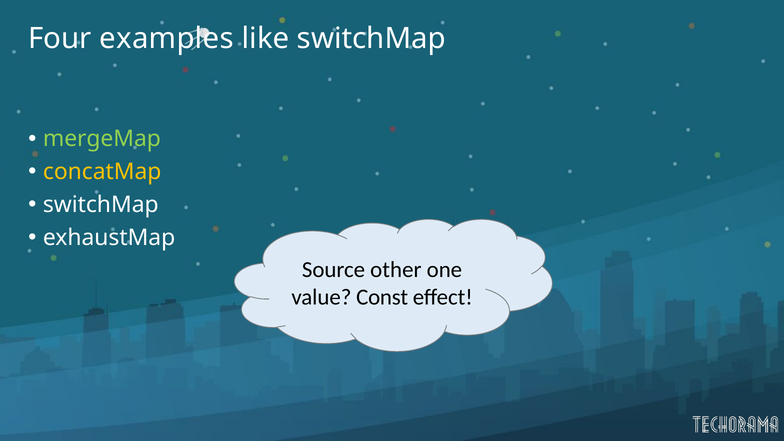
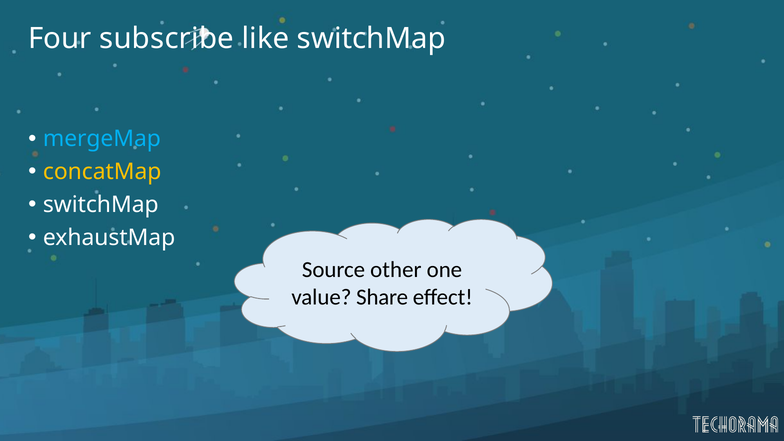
examples: examples -> subscribe
mergeMap colour: light green -> light blue
Const: Const -> Share
